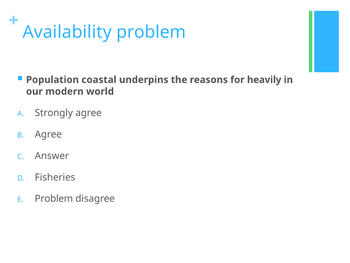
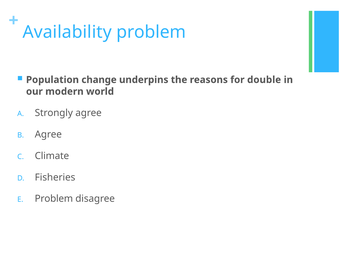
coastal: coastal -> change
heavily: heavily -> double
Answer: Answer -> Climate
